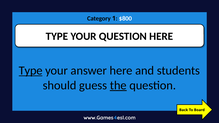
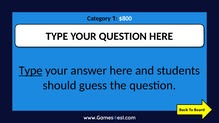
the underline: present -> none
